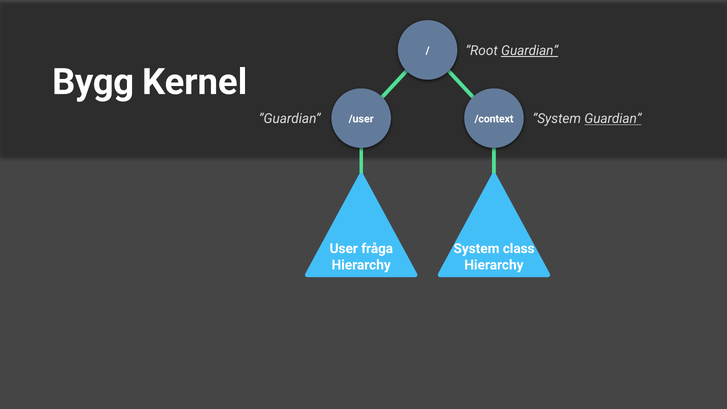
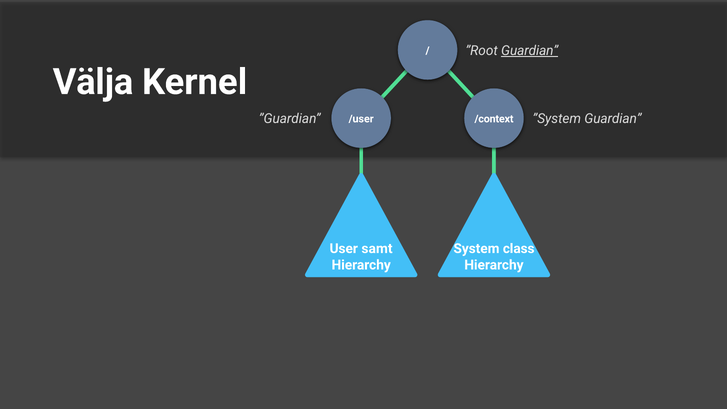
Bygg: Bygg -> Välja
Guardian at (613, 119) underline: present -> none
fråga: fråga -> samt
